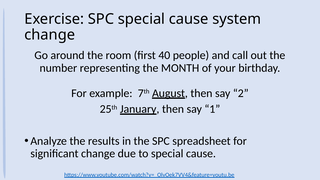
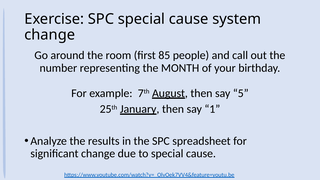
40: 40 -> 85
2: 2 -> 5
